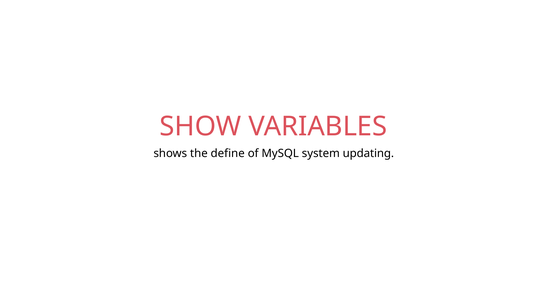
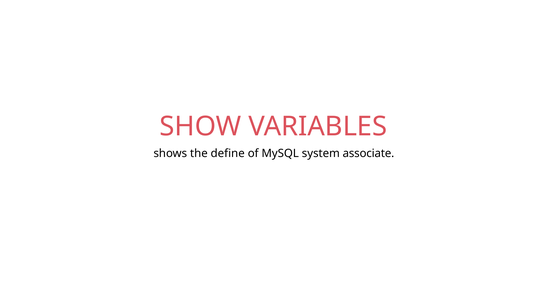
updating: updating -> associate
